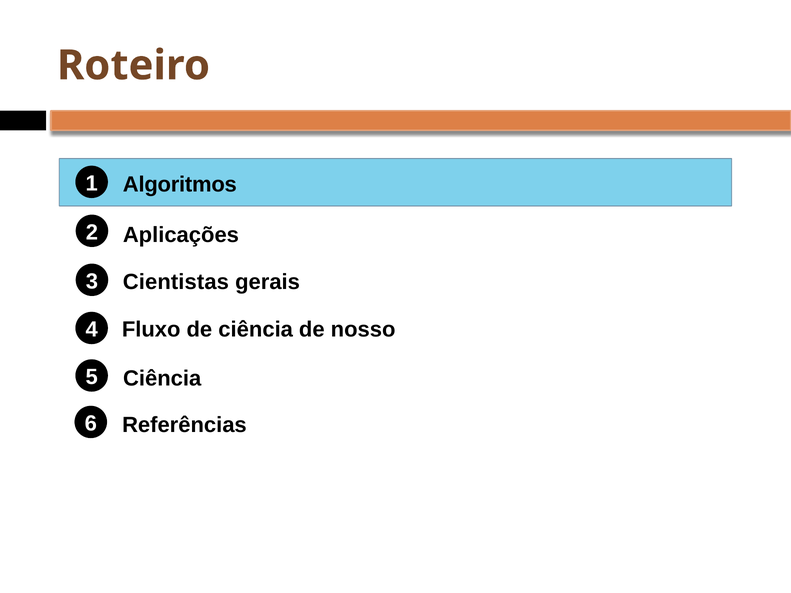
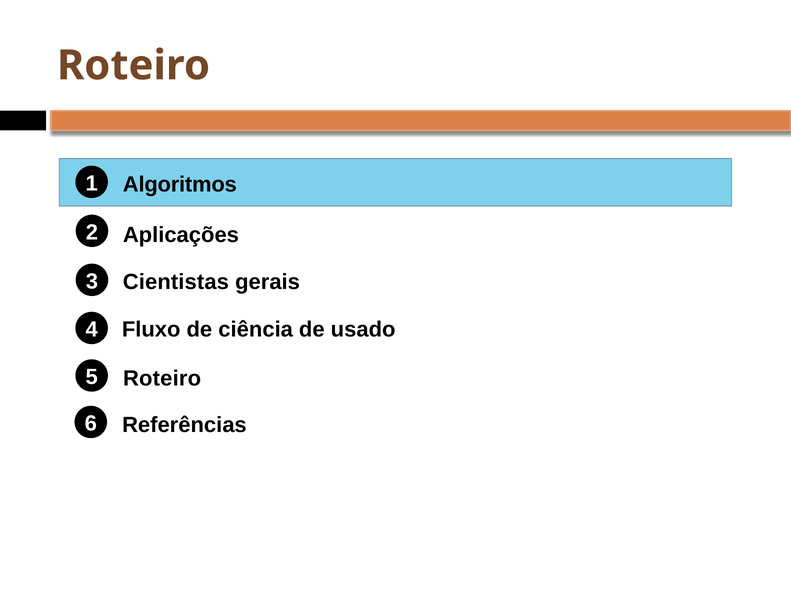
nosso: nosso -> usado
Ciência at (162, 379): Ciência -> Roteiro
